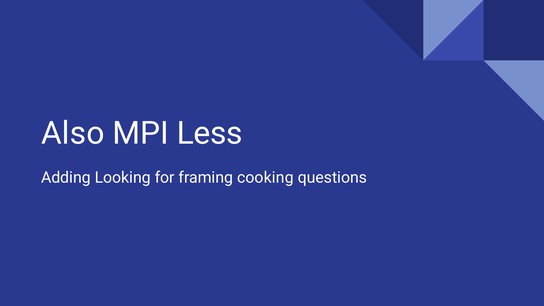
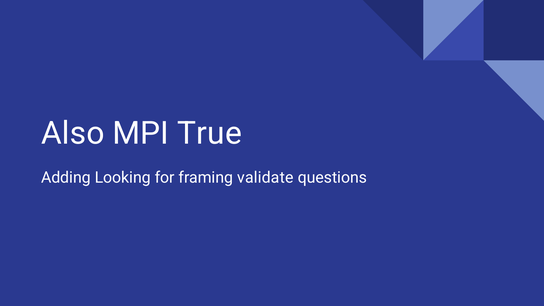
Less: Less -> True
cooking: cooking -> validate
